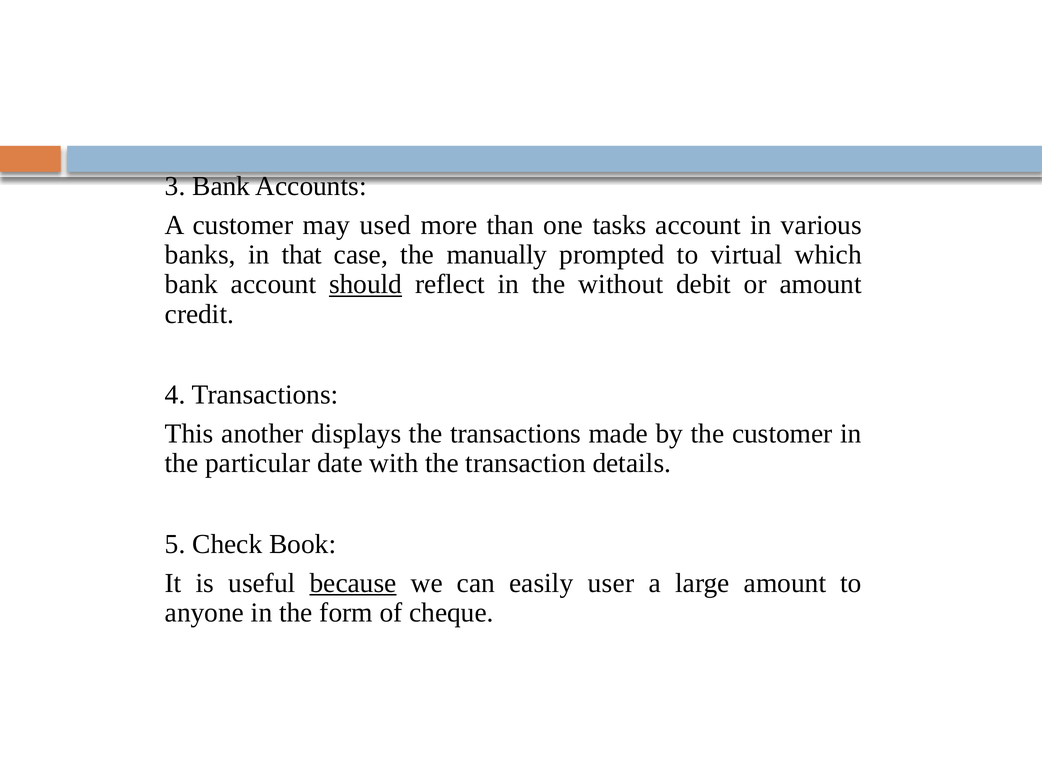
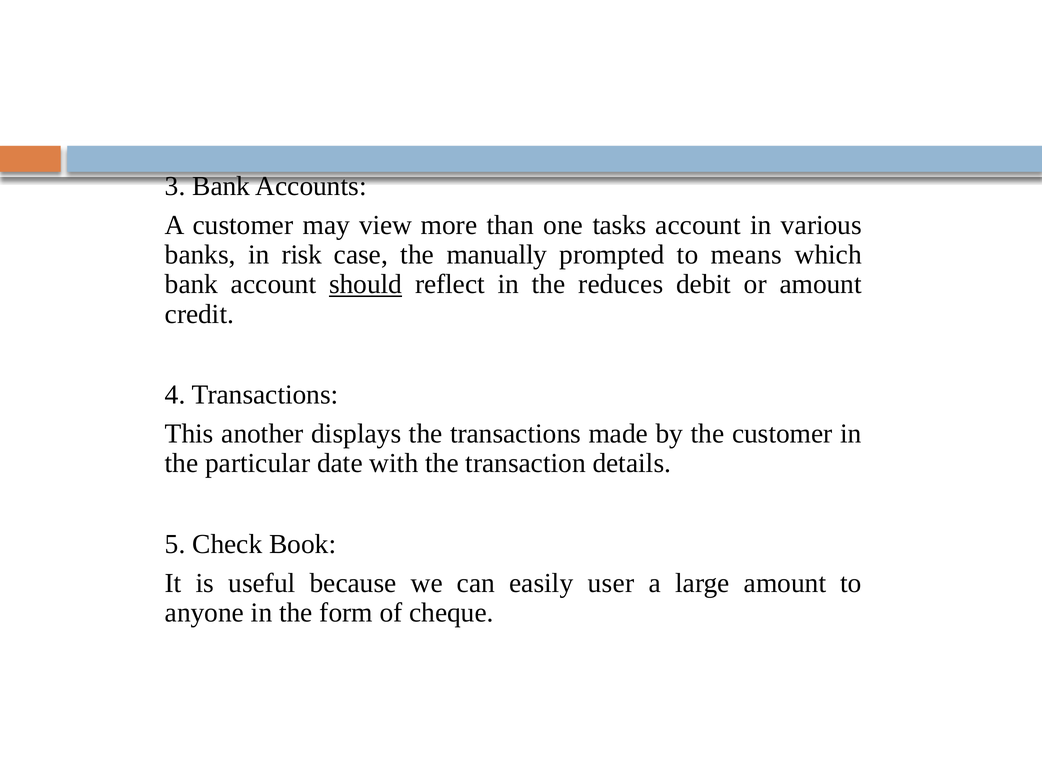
used: used -> view
that: that -> risk
virtual: virtual -> means
without: without -> reduces
because underline: present -> none
